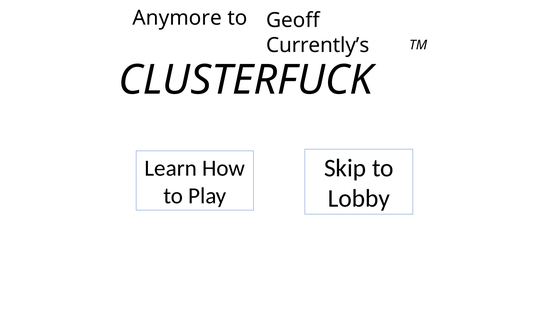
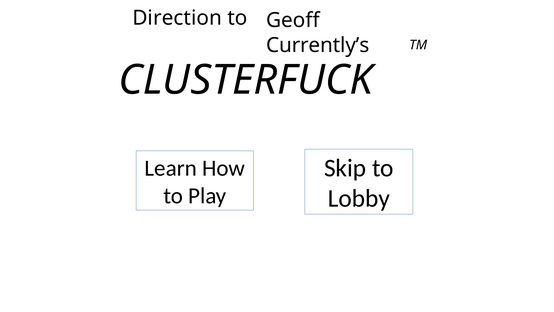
Anymore: Anymore -> Direction
